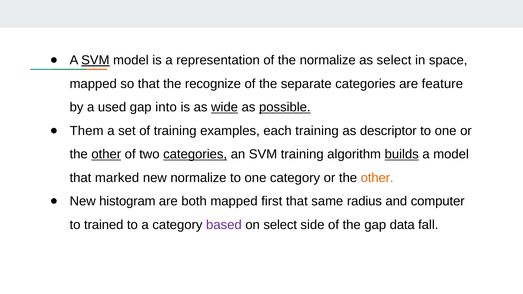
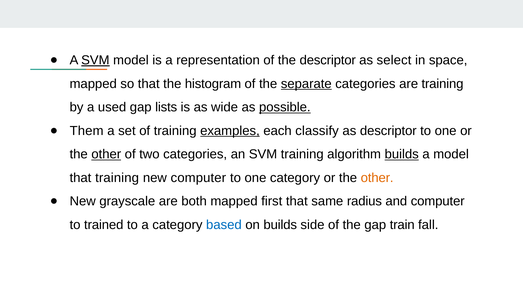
the normalize: normalize -> descriptor
recognize: recognize -> histogram
separate underline: none -> present
are feature: feature -> training
into: into -> lists
wide underline: present -> none
examples underline: none -> present
each training: training -> classify
categories at (195, 154) underline: present -> none
that marked: marked -> training
new normalize: normalize -> computer
histogram: histogram -> grayscale
based colour: purple -> blue
on select: select -> builds
data: data -> train
